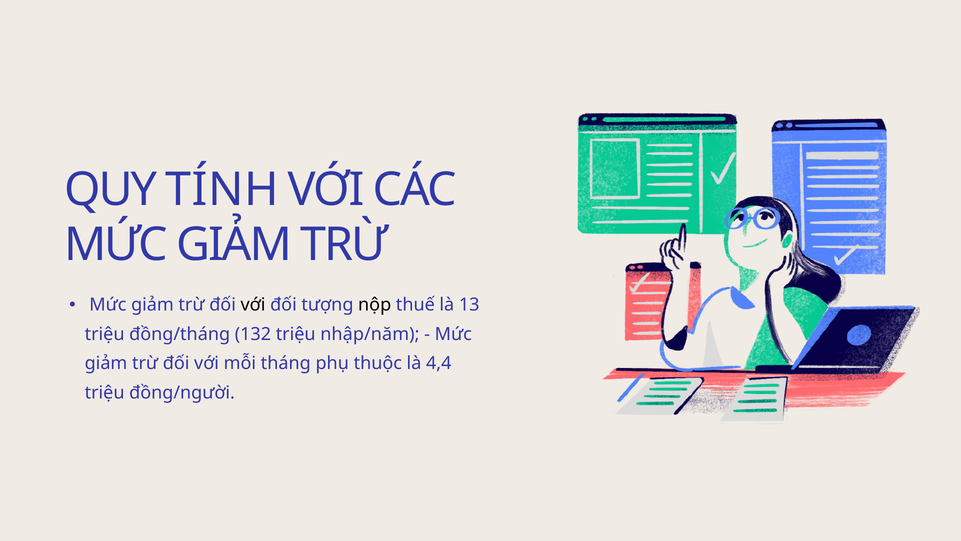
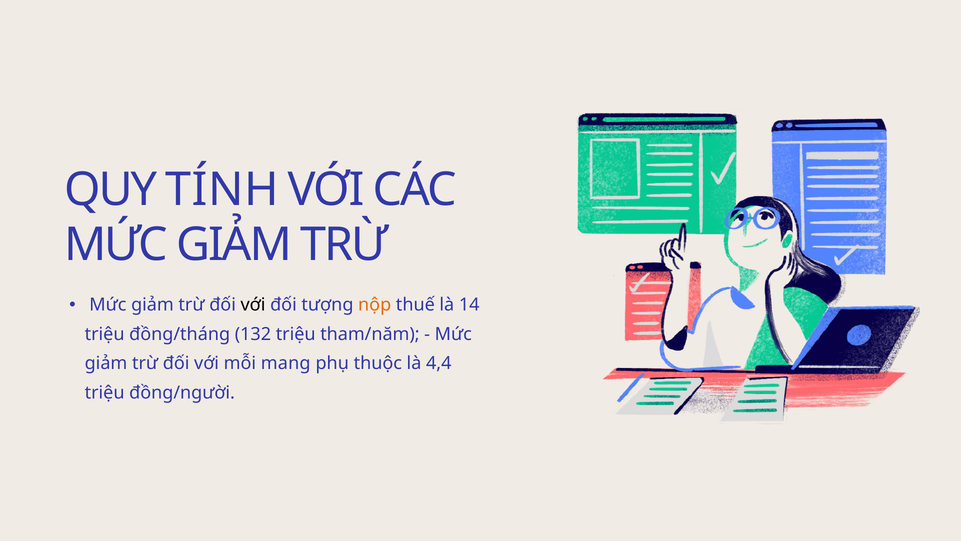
nộp colour: black -> orange
13: 13 -> 14
nhập/năm: nhập/năm -> tham/năm
tháng: tháng -> mang
